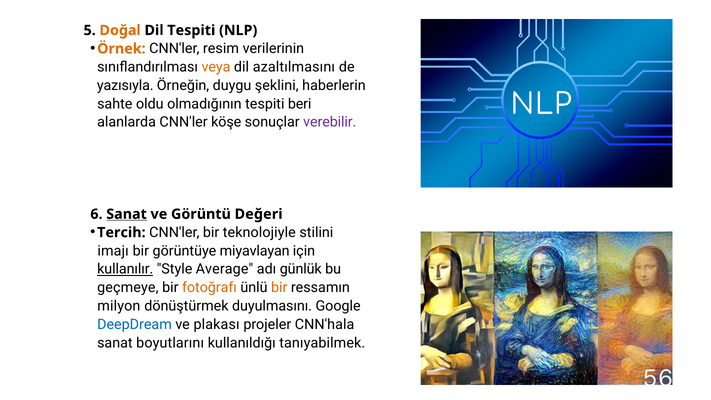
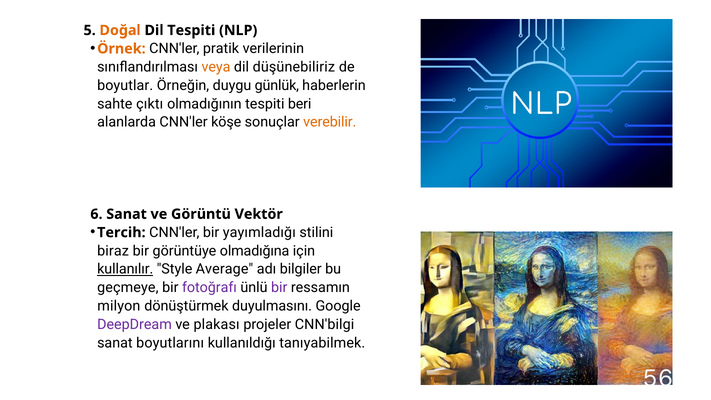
resim: resim -> pratik
azaltılmasını: azaltılmasını -> düşünebiliriz
yazısıyla: yazısıyla -> boyutlar
şeklini: şeklini -> günlük
oldu: oldu -> çıktı
verebilir colour: purple -> orange
Sanat at (127, 214) underline: present -> none
Değeri: Değeri -> Vektör
teknolojiyle: teknolojiyle -> yayımladığı
imajı: imajı -> biraz
miyavlayan: miyavlayan -> olmadığına
günlük: günlük -> bilgiler
fotoğrafı colour: orange -> purple
bir at (279, 288) colour: orange -> purple
DeepDream colour: blue -> purple
CNN'hala: CNN'hala -> CNN'bilgi
